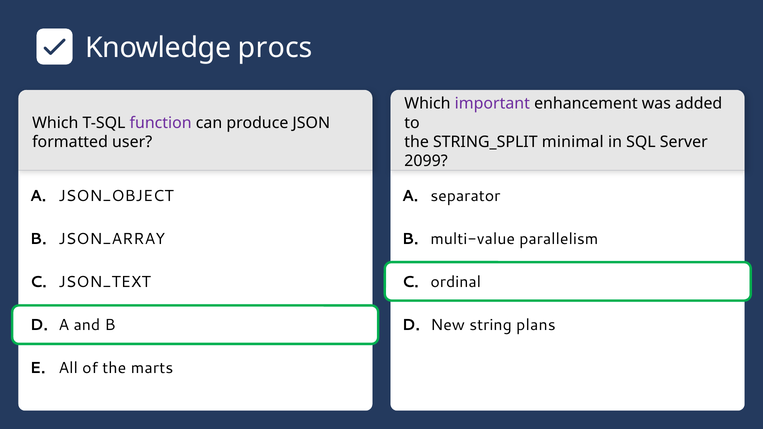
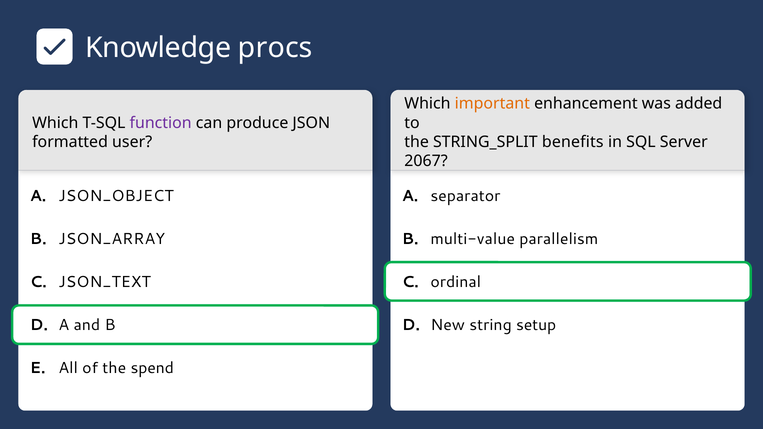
important colour: purple -> orange
minimal: minimal -> benefits
2099: 2099 -> 2067
plans: plans -> setup
marts: marts -> spend
